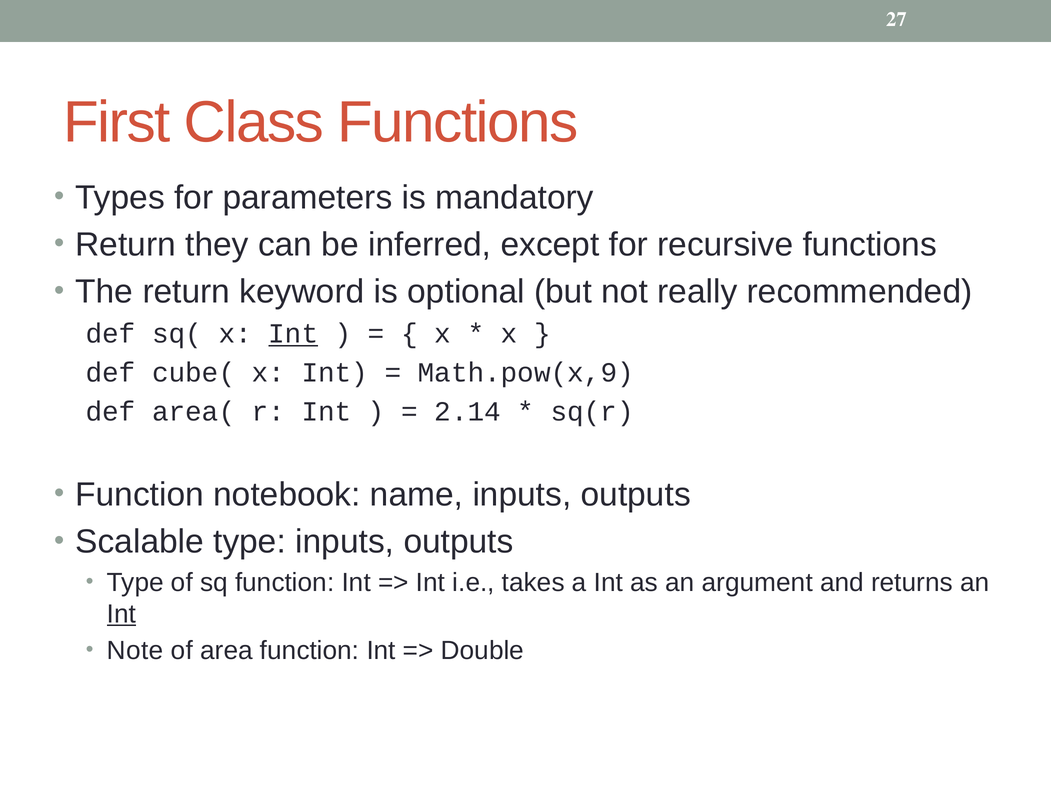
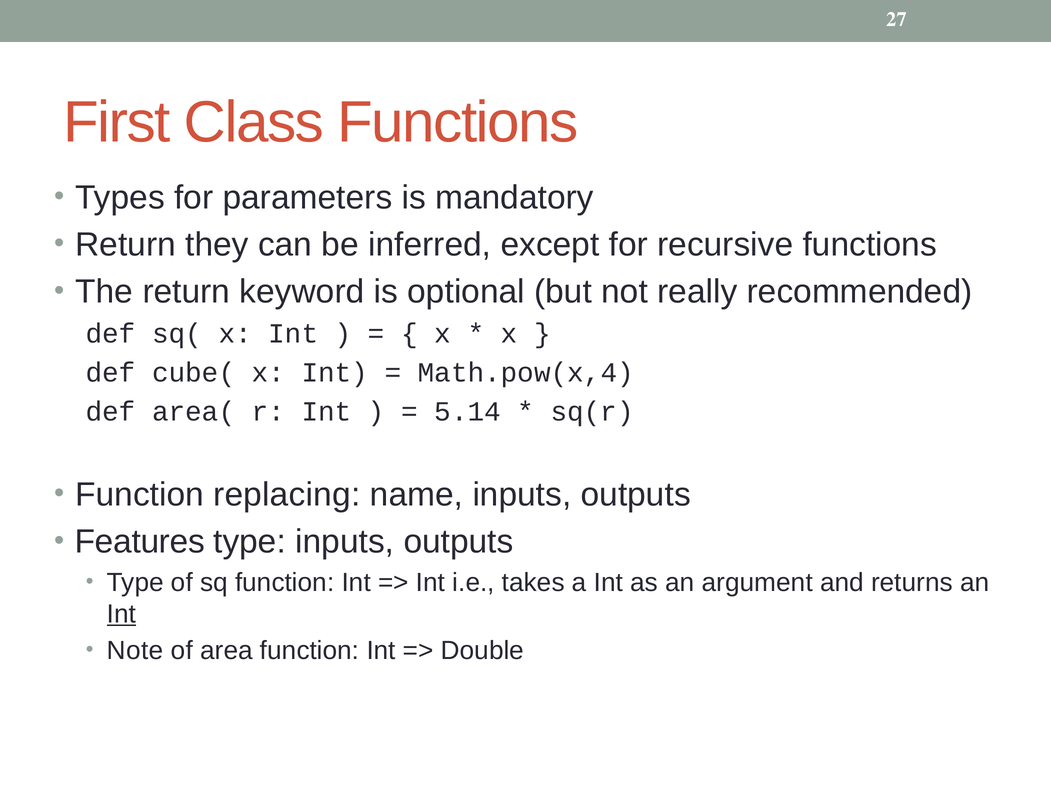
Int at (293, 334) underline: present -> none
Math.pow(x,9: Math.pow(x,9 -> Math.pow(x,4
2.14: 2.14 -> 5.14
notebook: notebook -> replacing
Scalable: Scalable -> Features
